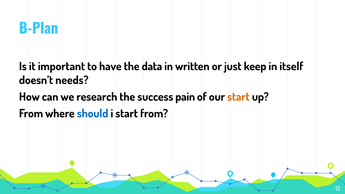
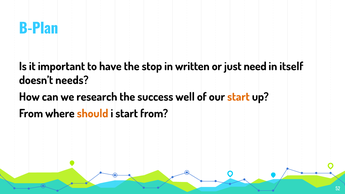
data: data -> stop
keep: keep -> need
pain: pain -> well
should colour: blue -> orange
